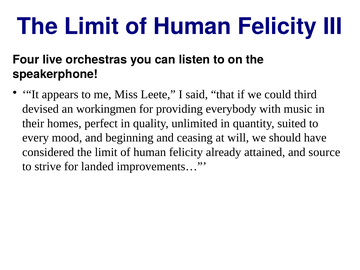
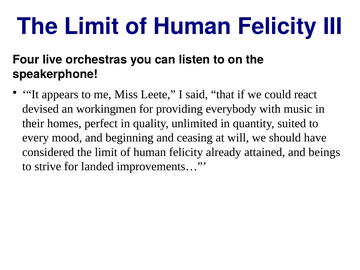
third: third -> react
source: source -> beings
